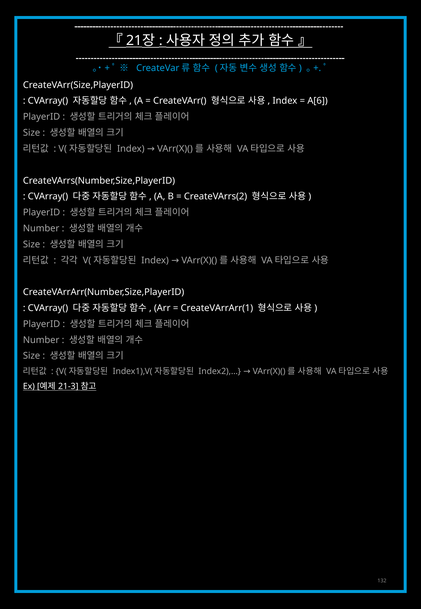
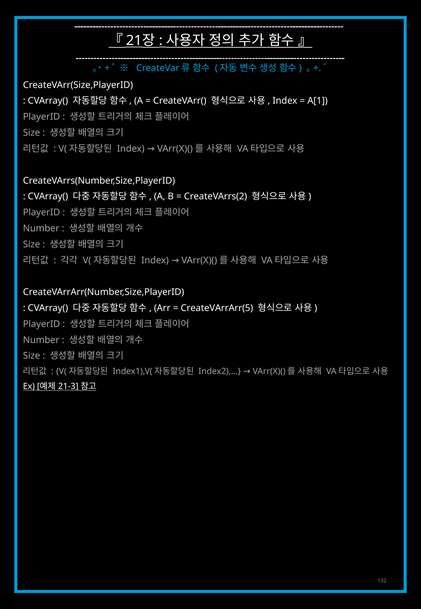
A[6: A[6 -> A[1
CreateVArrArr(1: CreateVArrArr(1 -> CreateVArrArr(5
